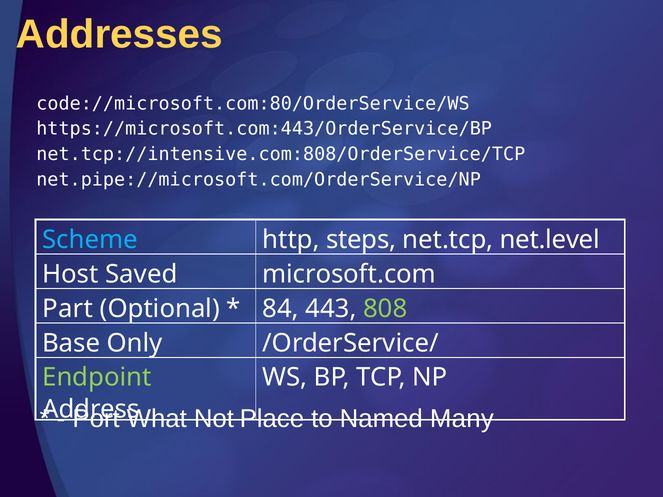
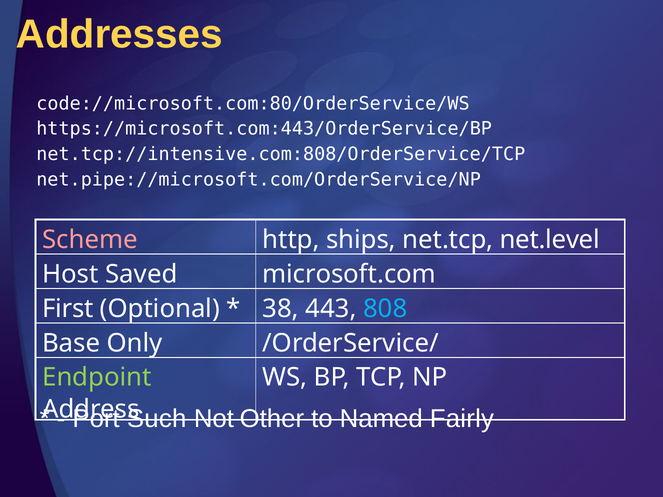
Scheme colour: light blue -> pink
steps: steps -> ships
Part: Part -> First
84: 84 -> 38
808 colour: light green -> light blue
What: What -> Such
Place: Place -> Other
Many: Many -> Fairly
